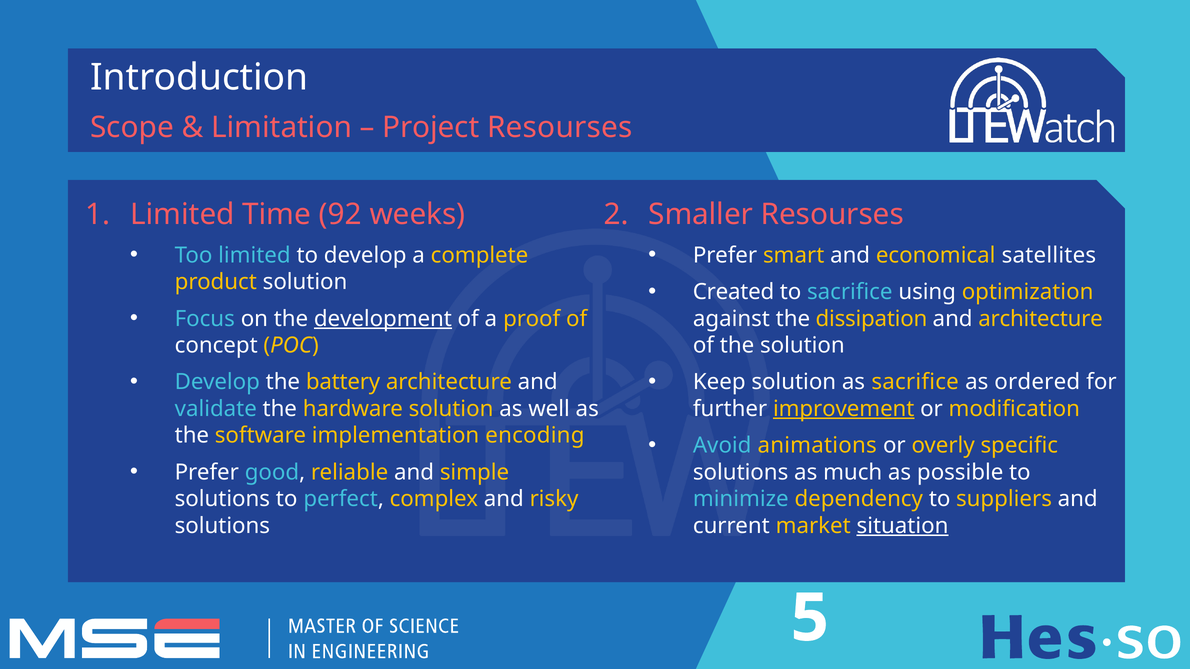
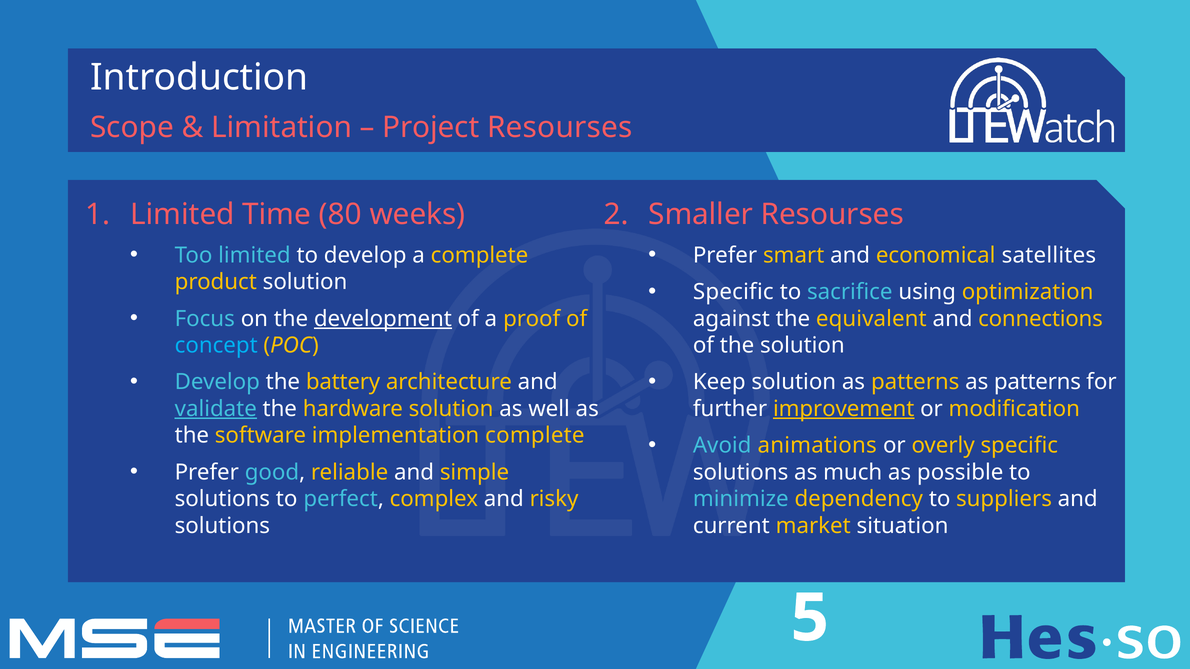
92: 92 -> 80
Created at (734, 292): Created -> Specific
dissipation: dissipation -> equivalent
and architecture: architecture -> connections
concept colour: white -> light blue
solution as sacrifice: sacrifice -> patterns
ordered at (1037, 382): ordered -> patterns
validate underline: none -> present
implementation encoding: encoding -> complete
situation underline: present -> none
